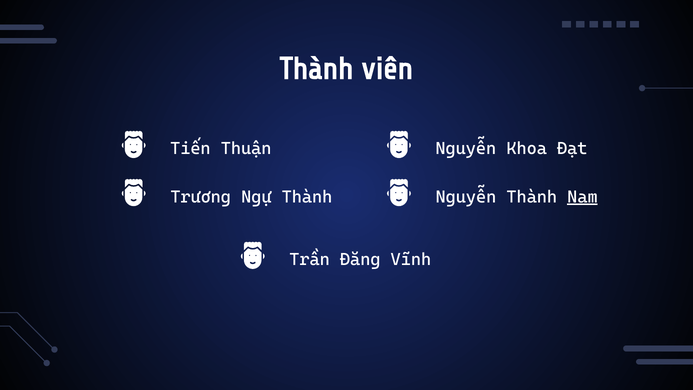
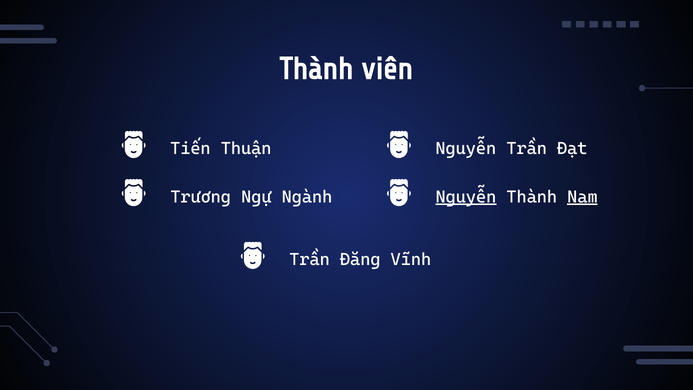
Nguyễn Khoa: Khoa -> Trần
Ngự Thành: Thành -> Ngành
Nguyễn at (466, 197) underline: none -> present
